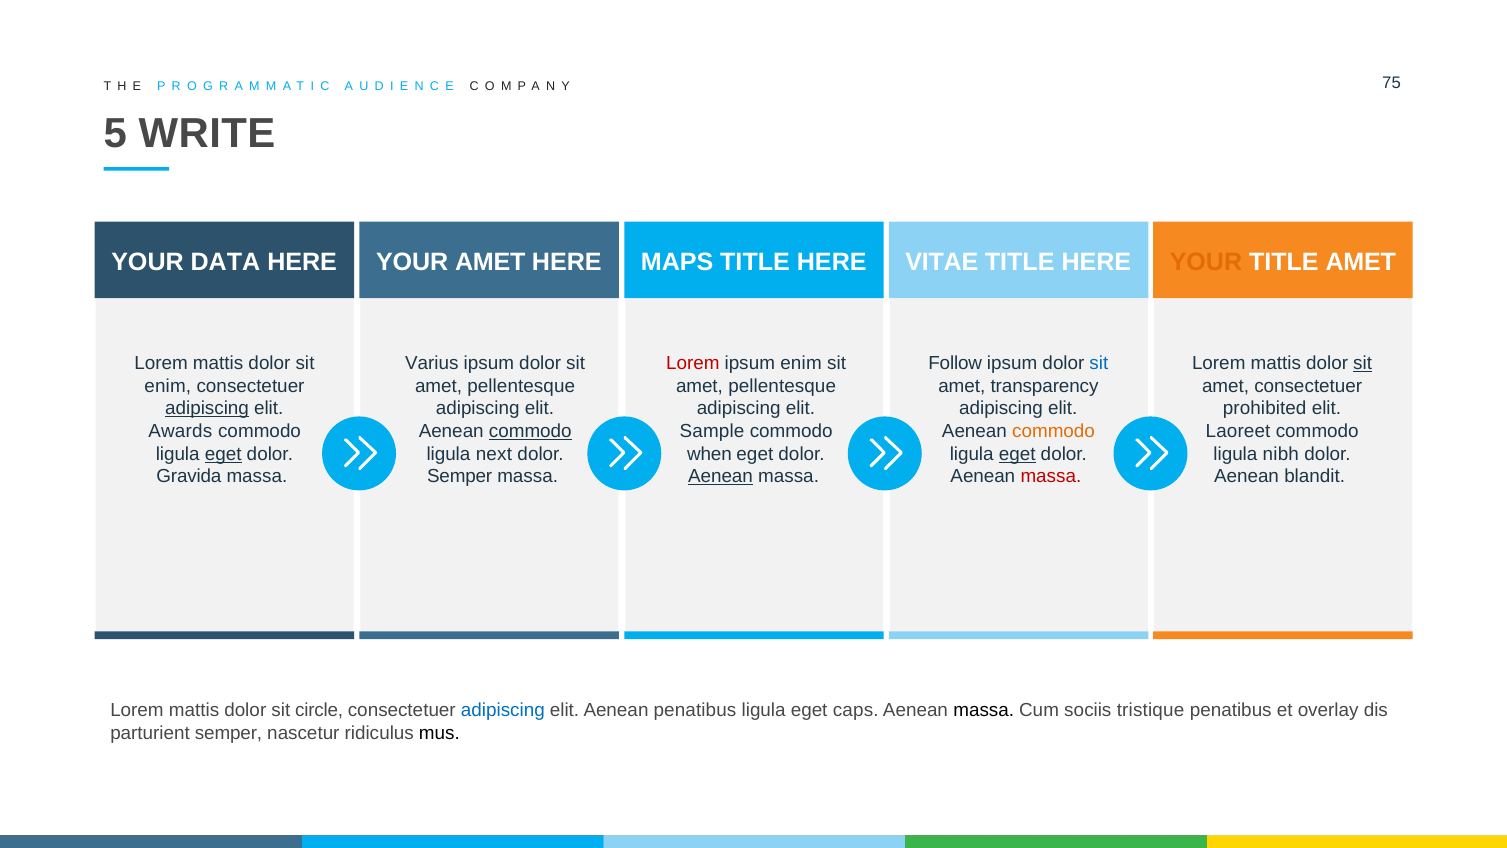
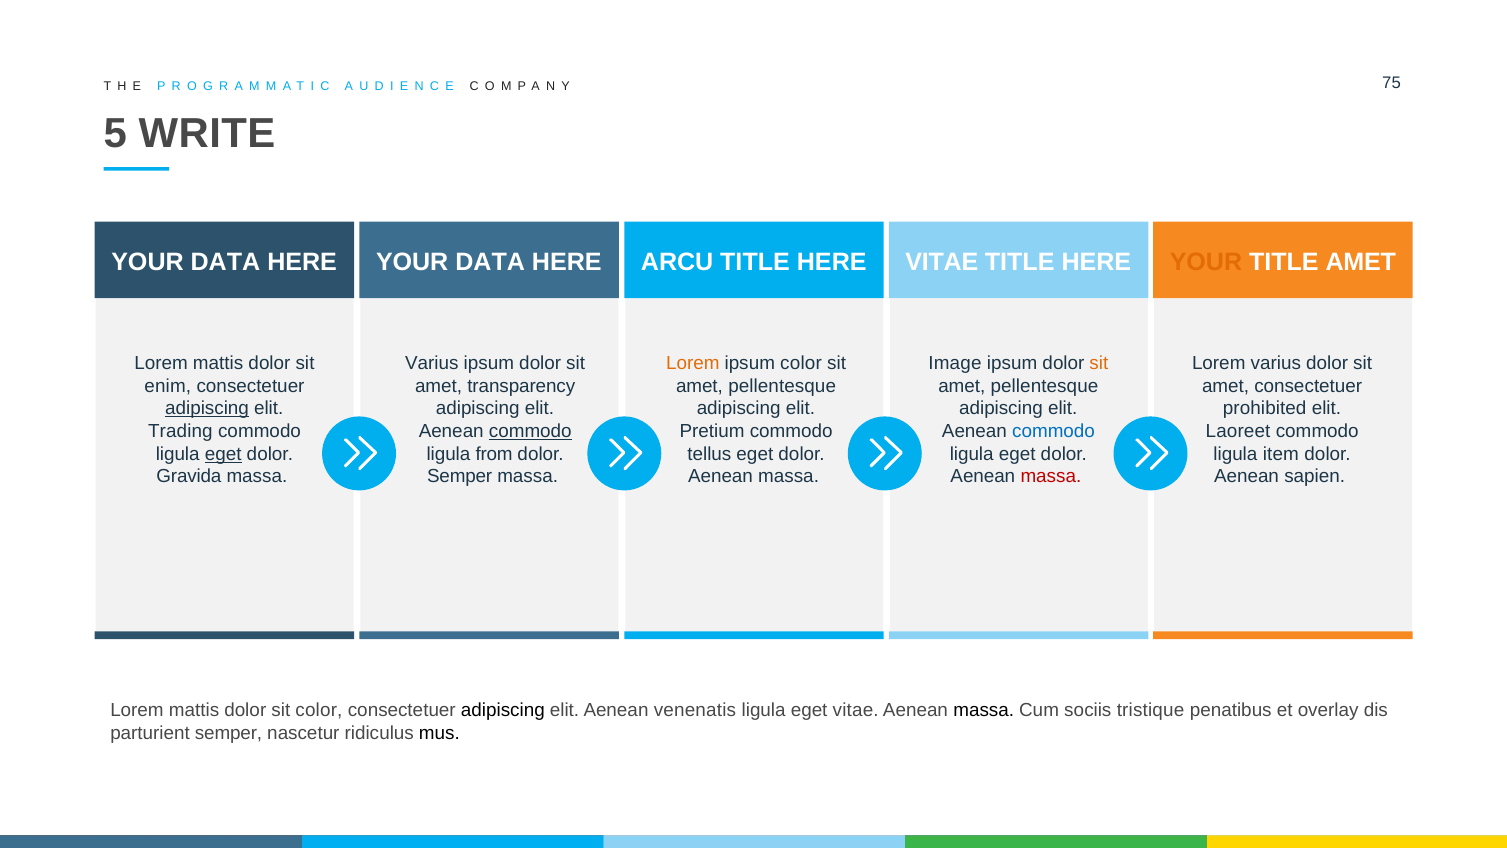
HERE YOUR AMET: AMET -> DATA
MAPS: MAPS -> ARCU
Lorem at (693, 363) colour: red -> orange
ipsum enim: enim -> color
Follow: Follow -> Image
sit at (1099, 363) colour: blue -> orange
mattis at (1276, 363): mattis -> varius
sit at (1363, 363) underline: present -> none
pellentesque at (521, 386): pellentesque -> transparency
transparency at (1045, 386): transparency -> pellentesque
Awards: Awards -> Trading
Sample: Sample -> Pretium
commodo at (1054, 431) colour: orange -> blue
next: next -> from
when: when -> tellus
eget at (1017, 454) underline: present -> none
nibh: nibh -> item
Aenean at (721, 477) underline: present -> none
blandit: blandit -> sapien
sit circle: circle -> color
adipiscing at (503, 710) colour: blue -> black
Aenean penatibus: penatibus -> venenatis
eget caps: caps -> vitae
